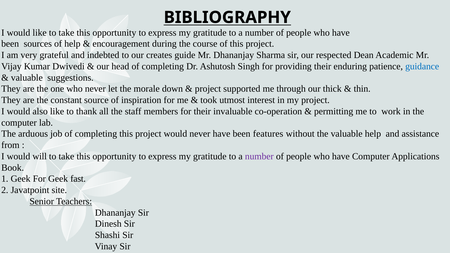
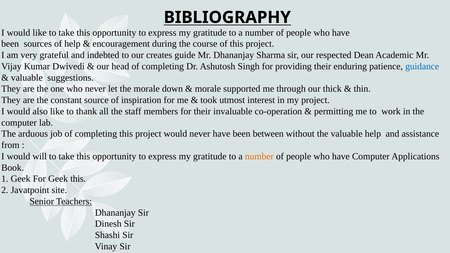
project at (208, 89): project -> morale
features: features -> between
number at (259, 156) colour: purple -> orange
Geek fast: fast -> this
